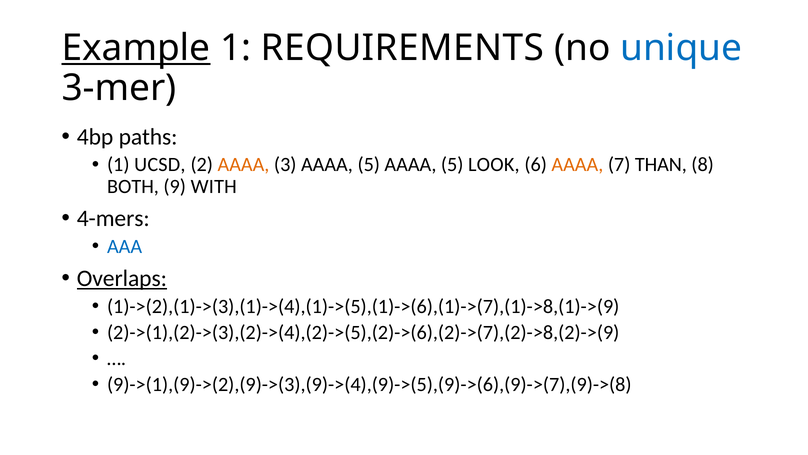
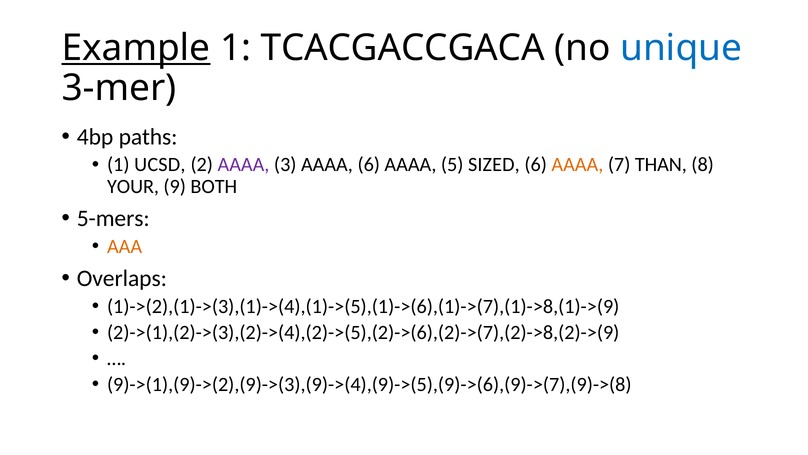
REQUIREMENTS: REQUIREMENTS -> TCACGACCGACA
AAAA at (243, 164) colour: orange -> purple
3 AAAA 5: 5 -> 6
LOOK: LOOK -> SIZED
BOTH: BOTH -> YOUR
WITH: WITH -> BOTH
4-mers: 4-mers -> 5-mers
AAA colour: blue -> orange
Overlaps underline: present -> none
